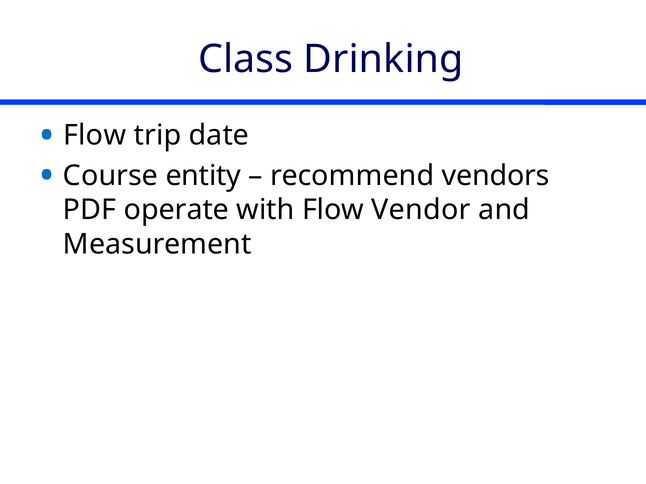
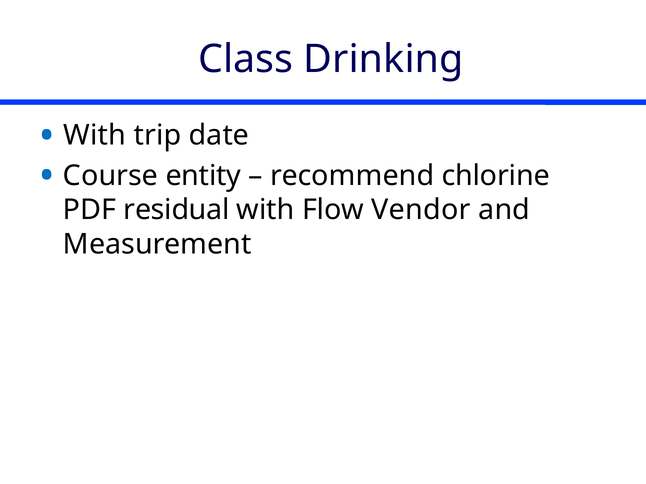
Flow at (95, 136): Flow -> With
vendors: vendors -> chlorine
operate: operate -> residual
